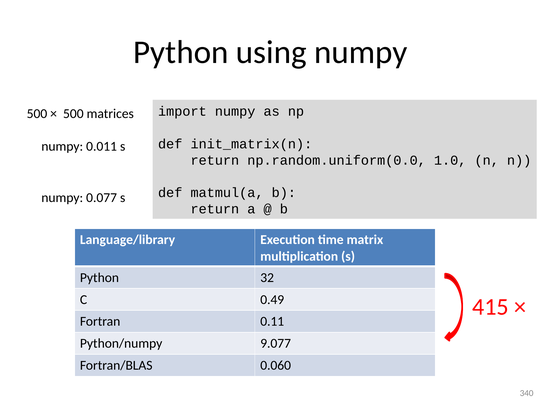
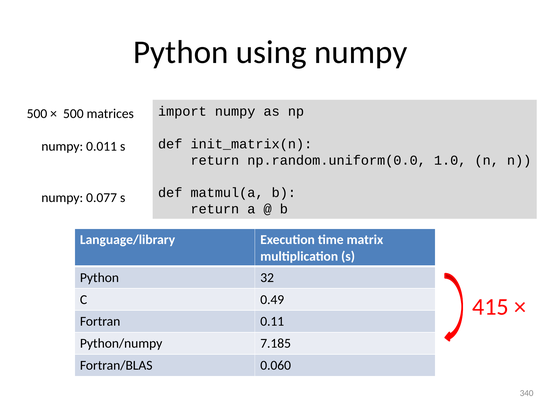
9.077: 9.077 -> 7.185
